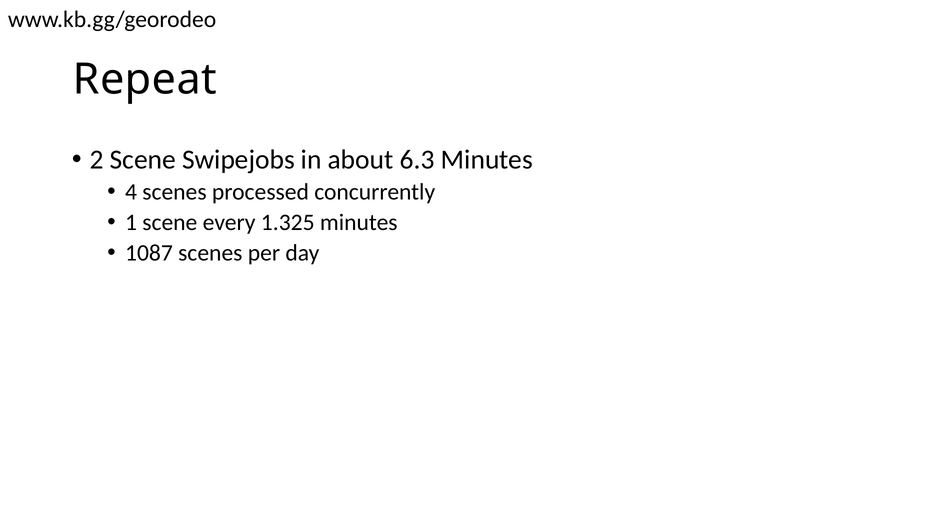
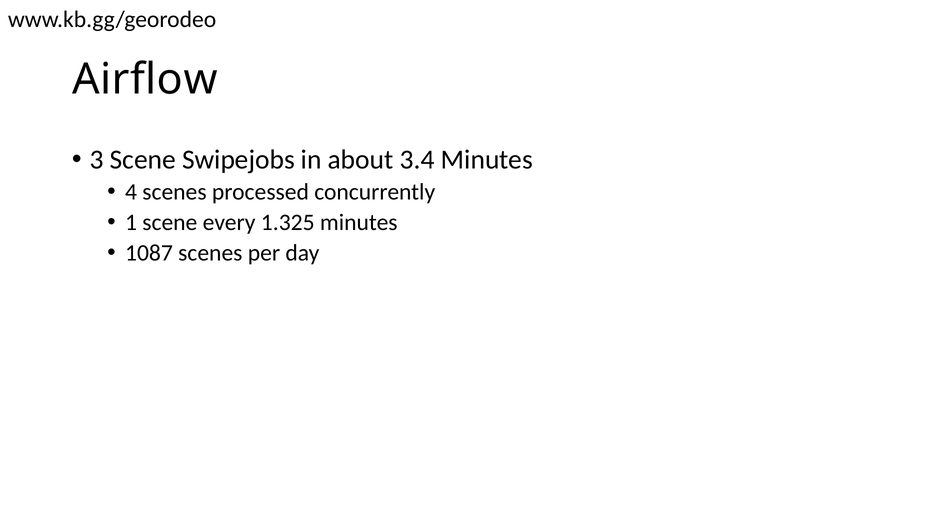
Repeat: Repeat -> Airflow
2: 2 -> 3
6.3: 6.3 -> 3.4
